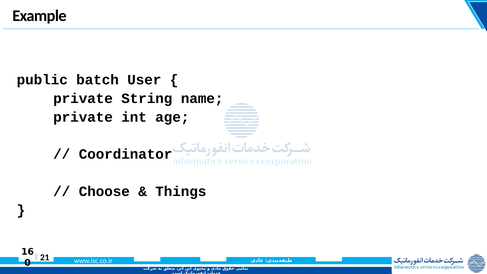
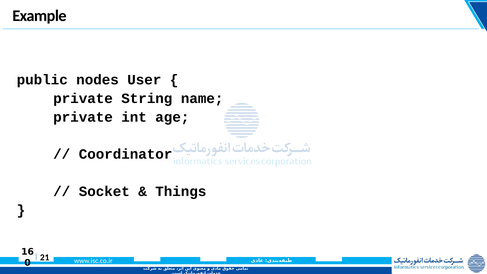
batch: batch -> nodes
Choose: Choose -> Socket
